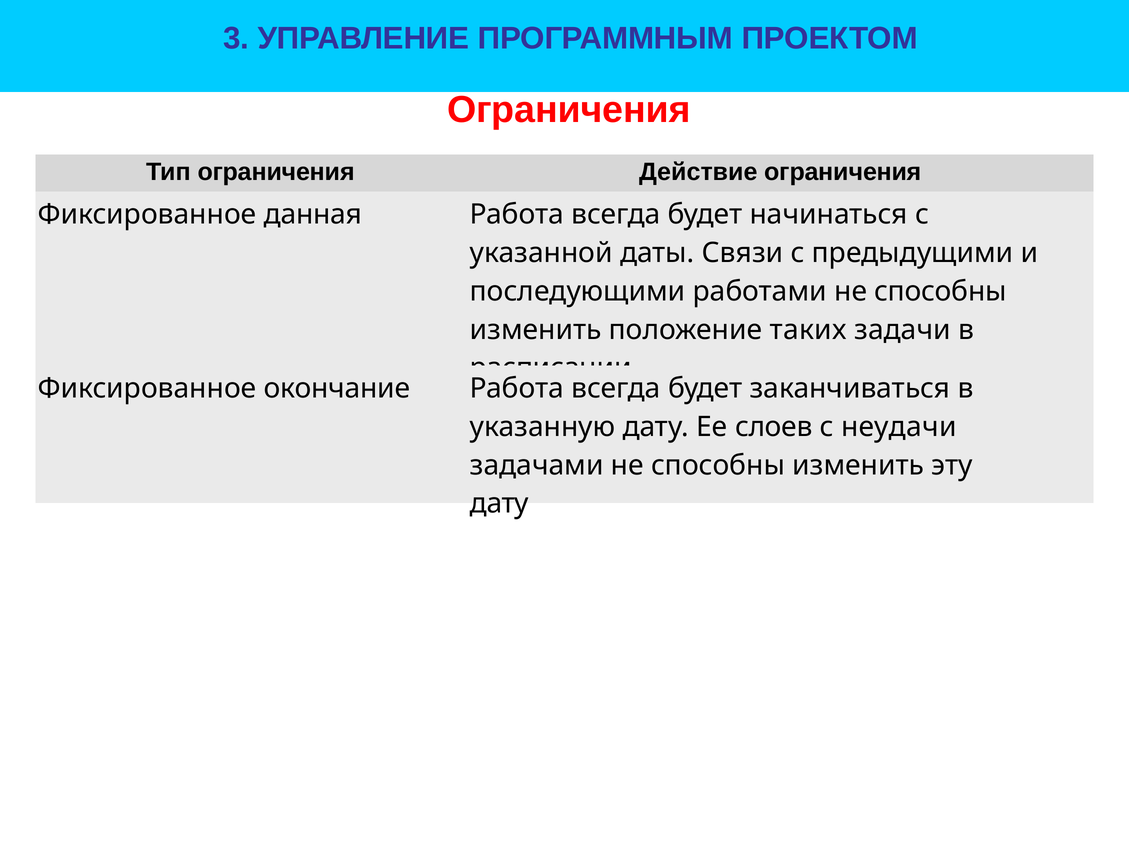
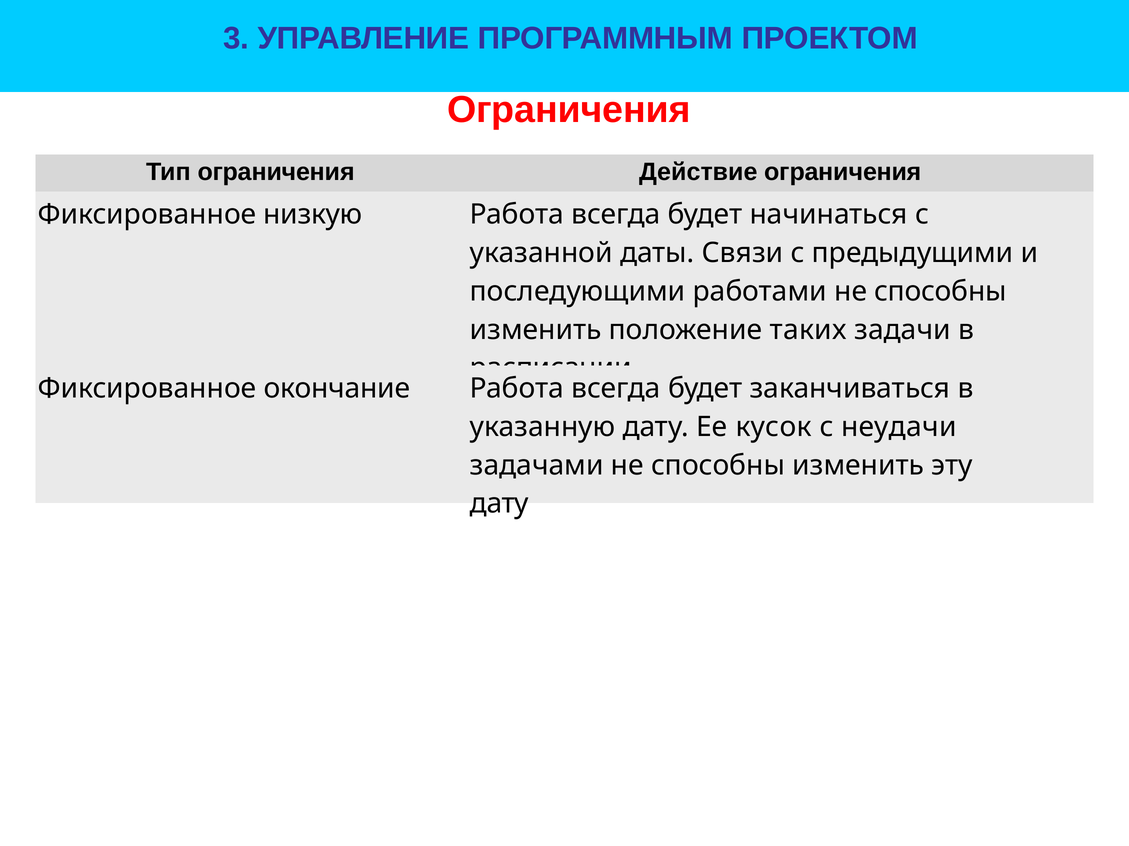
данная: данная -> низкую
слоев: слоев -> кусок
